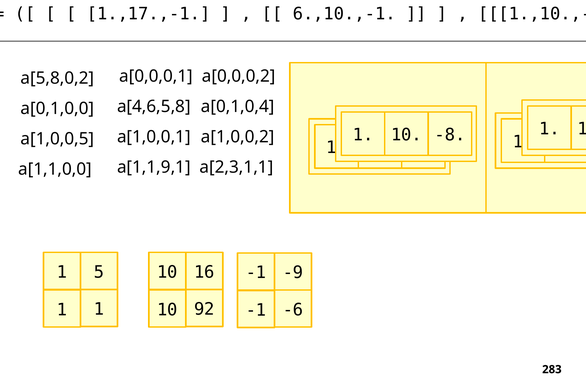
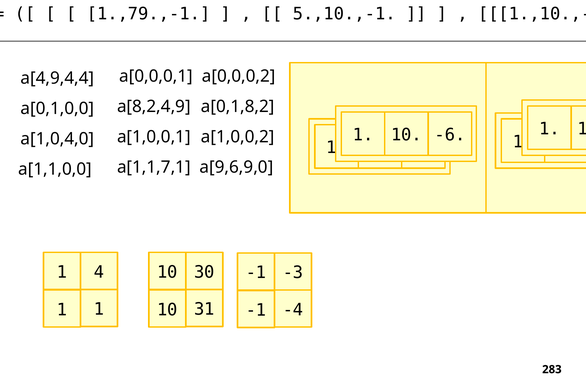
1.,17.,-1: 1.,17.,-1 -> 1.,79.,-1
6.,10.,-1: 6.,10.,-1 -> 5.,10.,-1
a[5,8,0,2: a[5,8,0,2 -> a[4,9,4,4
a[4,6,5,8: a[4,6,5,8 -> a[8,2,4,9
a[0,1,0,4: a[0,1,0,4 -> a[0,1,8,2
-8: -8 -> -6
a[1,0,0,5: a[1,0,0,5 -> a[1,0,4,0
a[1,1,9,1: a[1,1,9,1 -> a[1,1,7,1
a[2,3,1,1: a[2,3,1,1 -> a[9,6,9,0
5: 5 -> 4
16: 16 -> 30
-9: -9 -> -3
92: 92 -> 31
-6: -6 -> -4
